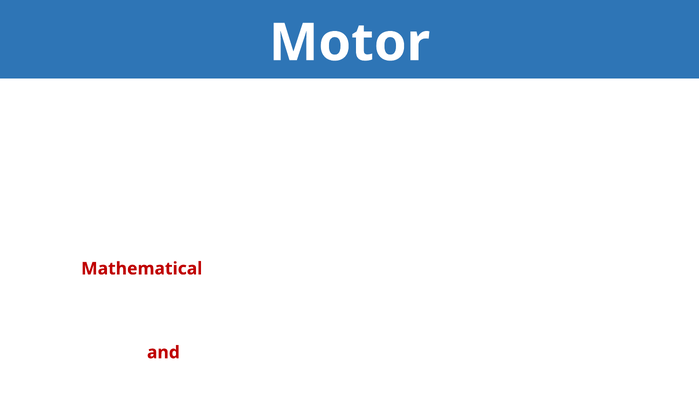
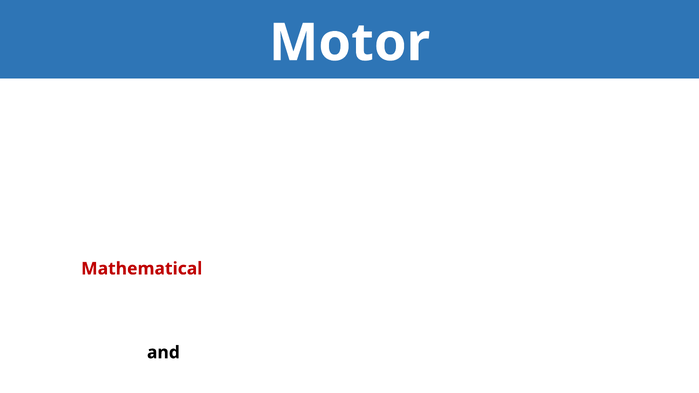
and at (163, 353) colour: red -> black
